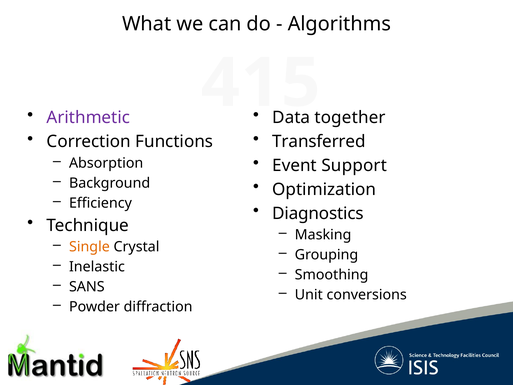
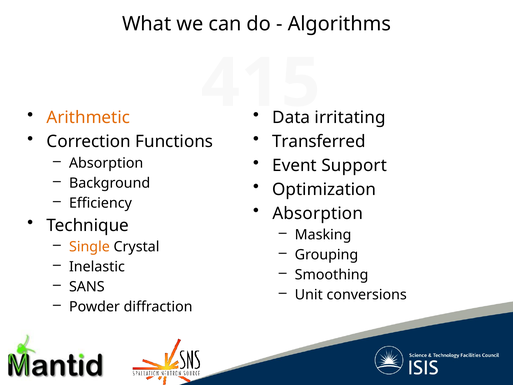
Arithmetic colour: purple -> orange
together: together -> irritating
Diagnostics at (318, 213): Diagnostics -> Absorption
